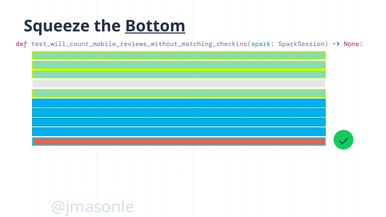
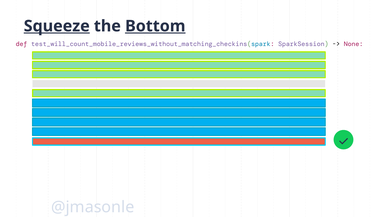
Squeeze underline: none -> present
